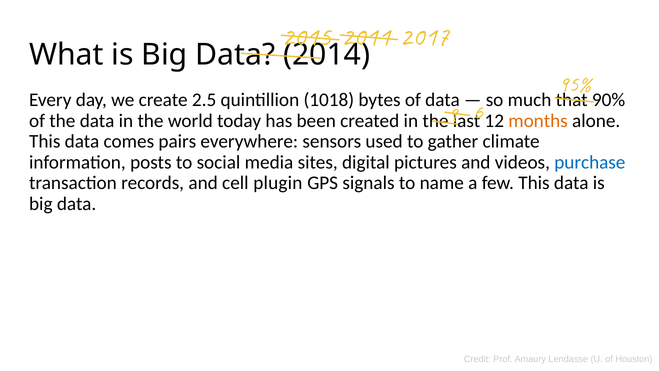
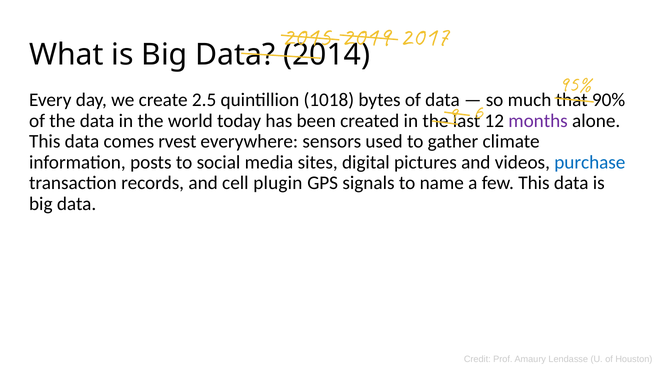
2011: 2011 -> 2019
months colour: orange -> purple
pairs: pairs -> rvest
